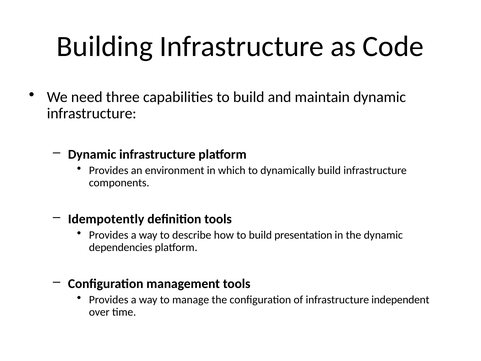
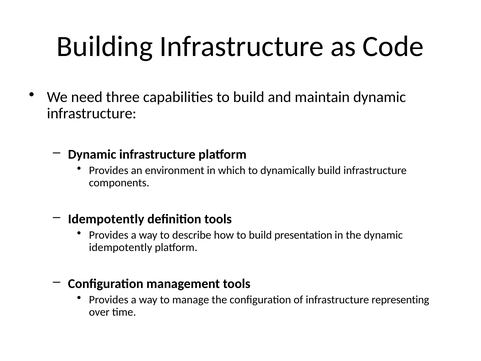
dependencies at (121, 247): dependencies -> idempotently
independent: independent -> representing
